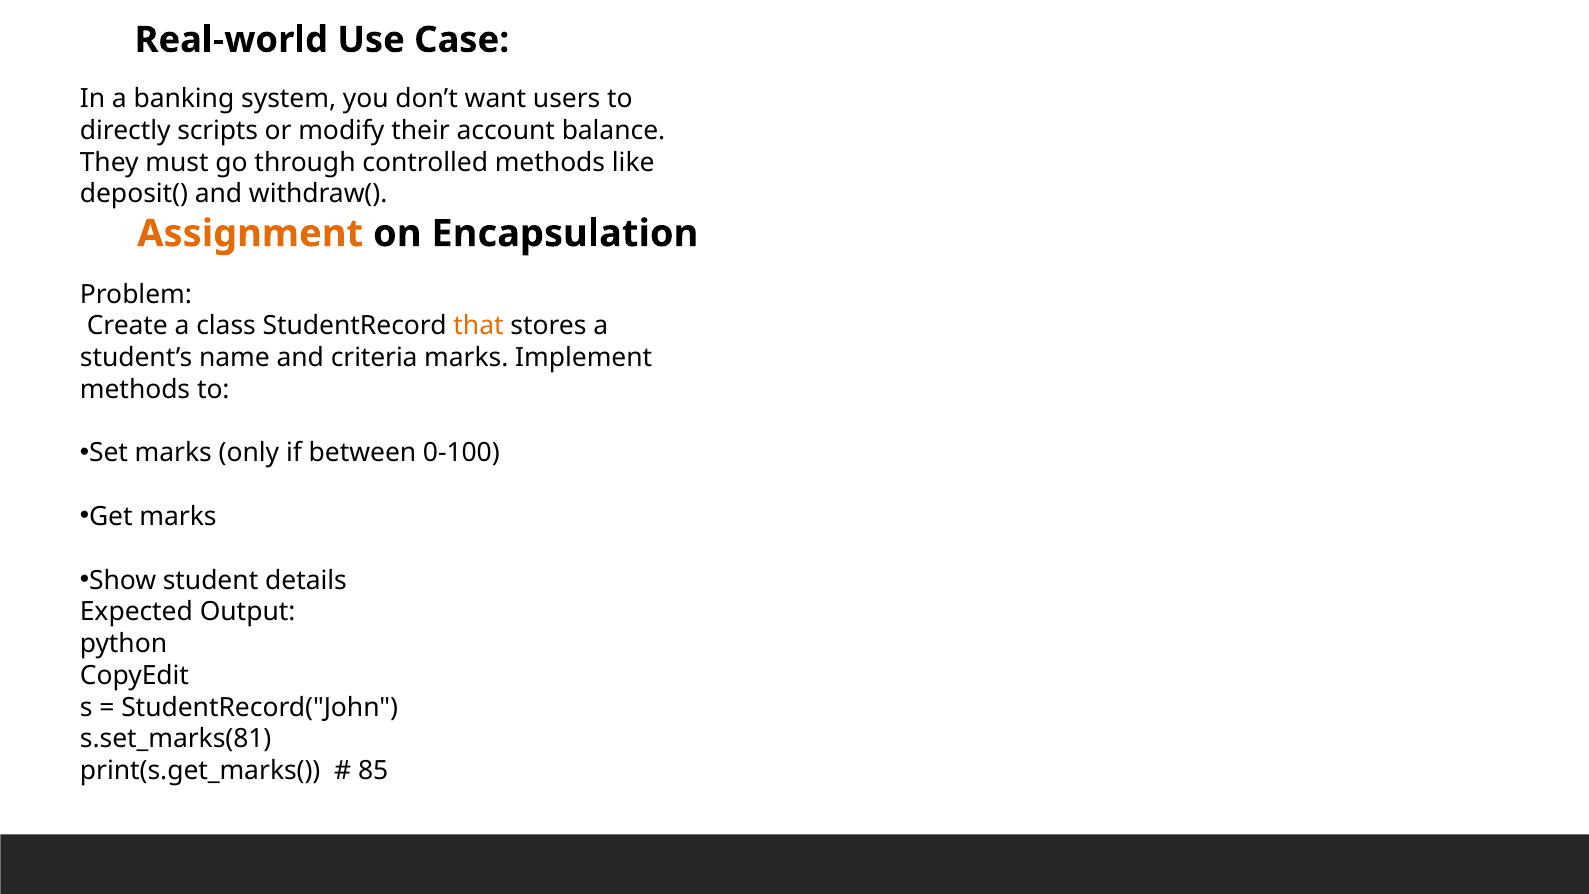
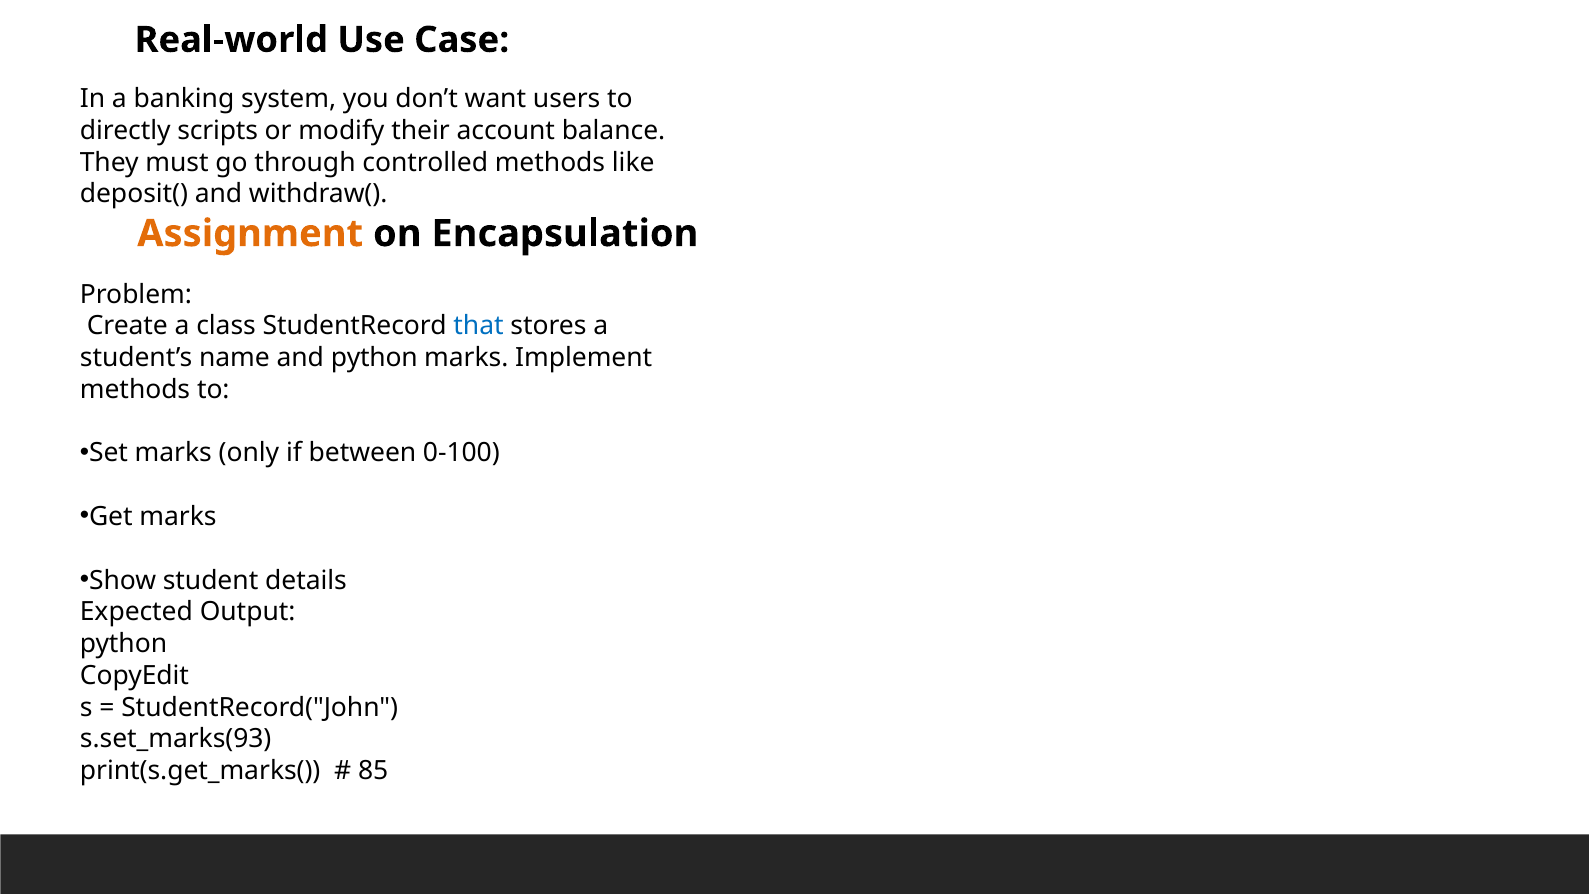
that colour: orange -> blue
and criteria: criteria -> python
s.set_marks(81: s.set_marks(81 -> s.set_marks(93
